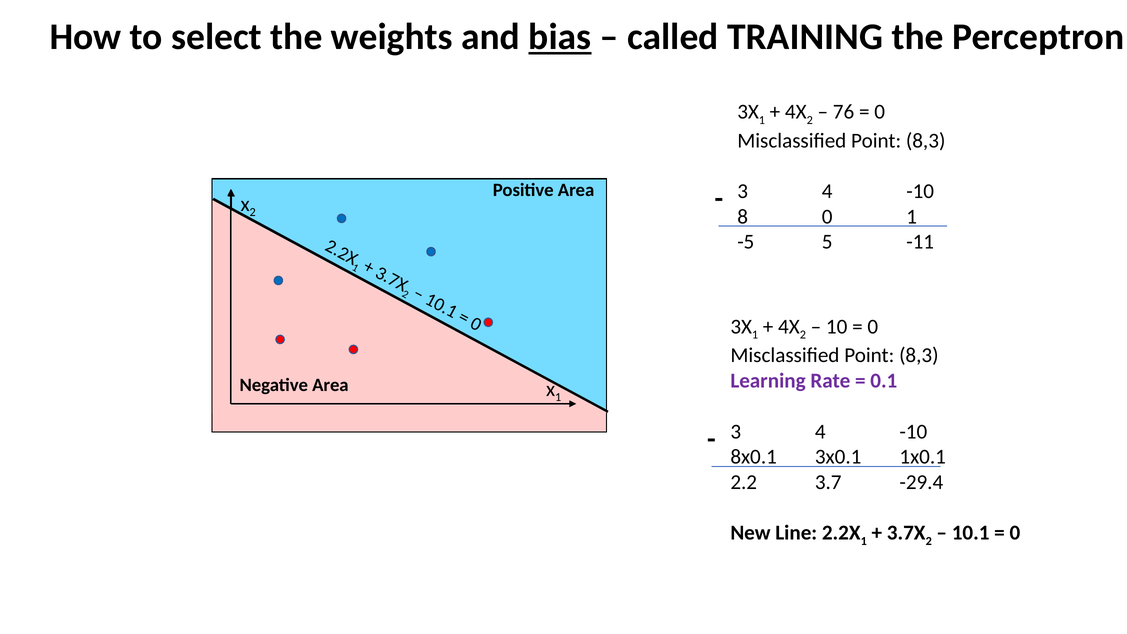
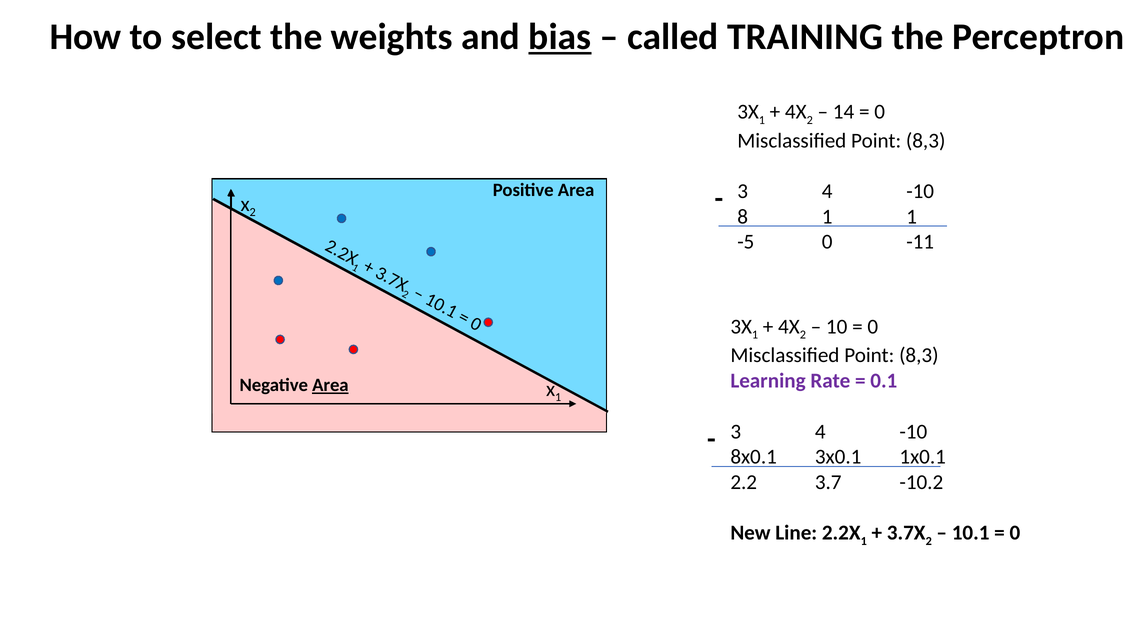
76: 76 -> 14
8 0: 0 -> 1
-5 5: 5 -> 0
Area at (330, 385) underline: none -> present
-29.4: -29.4 -> -10.2
